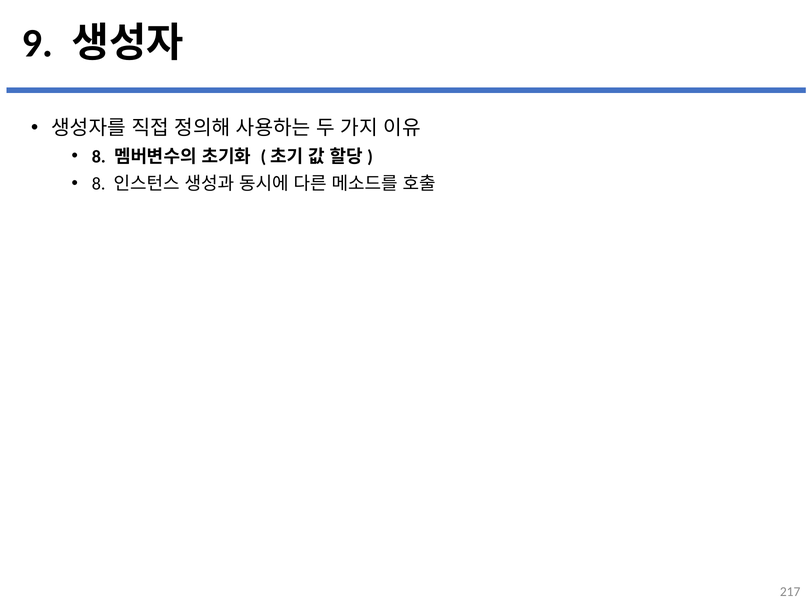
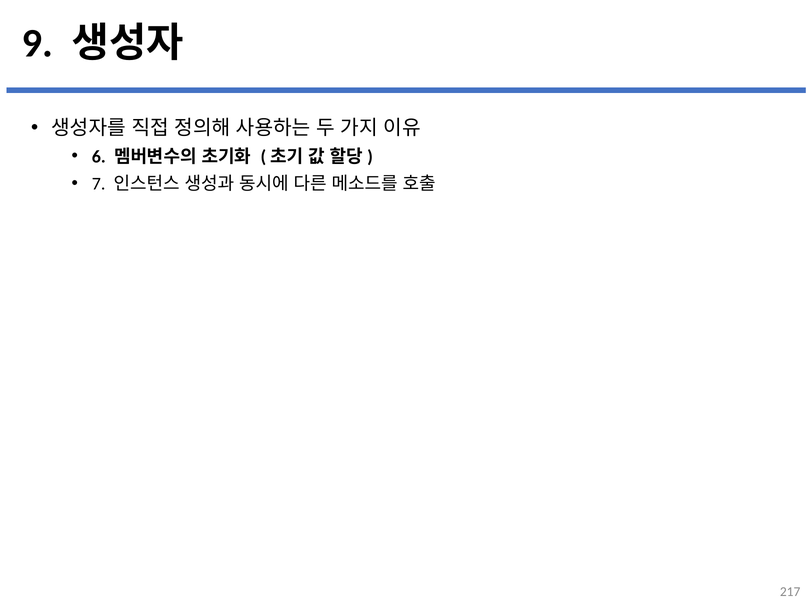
8 at (99, 156): 8 -> 6
8 at (99, 184): 8 -> 7
